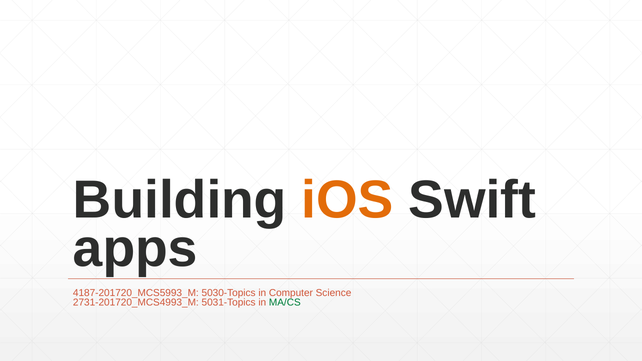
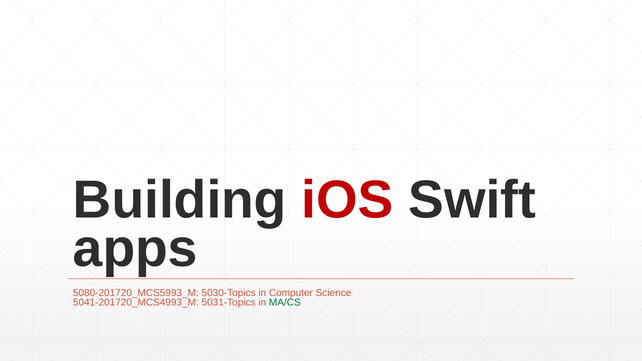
iOS colour: orange -> red
4187-201720_MCS5993_M: 4187-201720_MCS5993_M -> 5080-201720_MCS5993_M
2731-201720_MCS4993_M: 2731-201720_MCS4993_M -> 5041-201720_MCS4993_M
